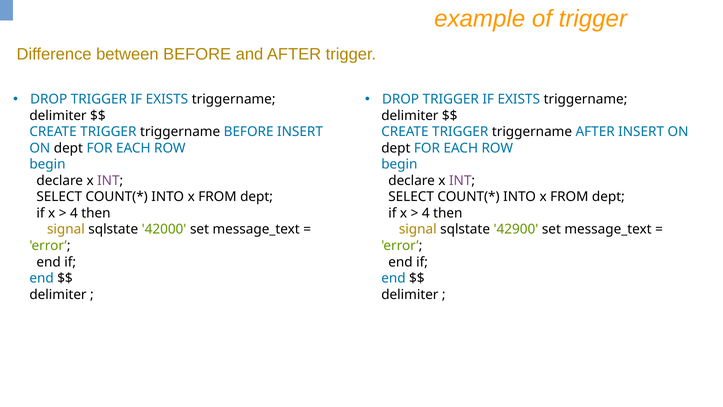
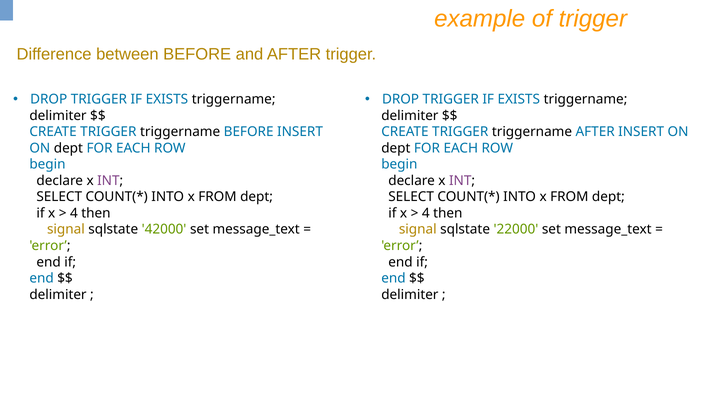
42900: 42900 -> 22000
